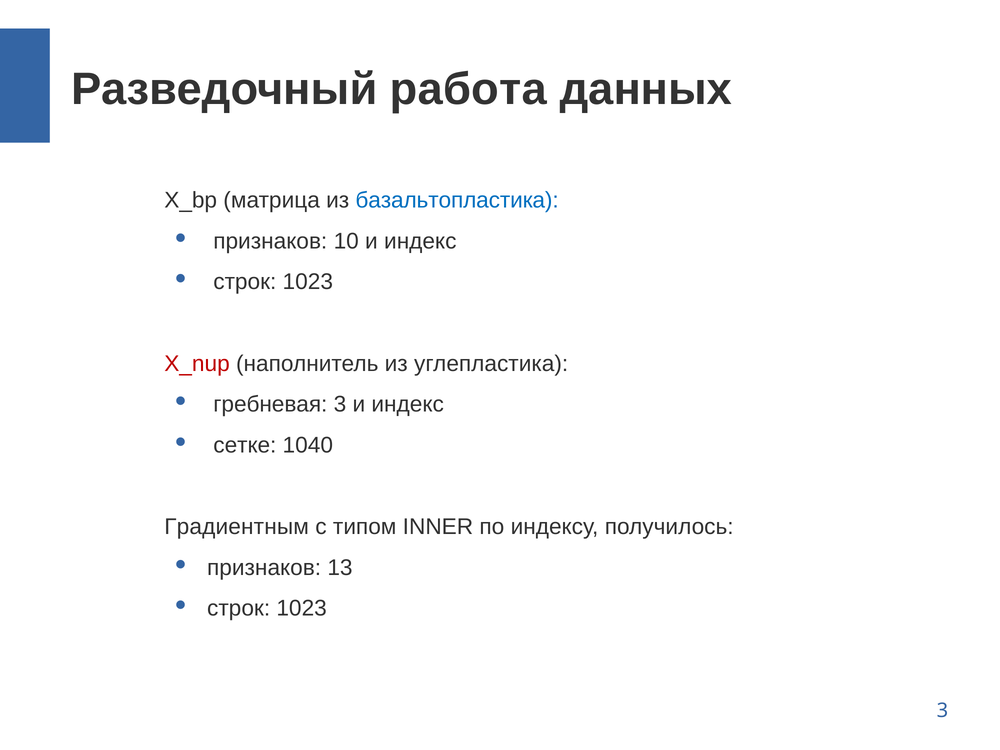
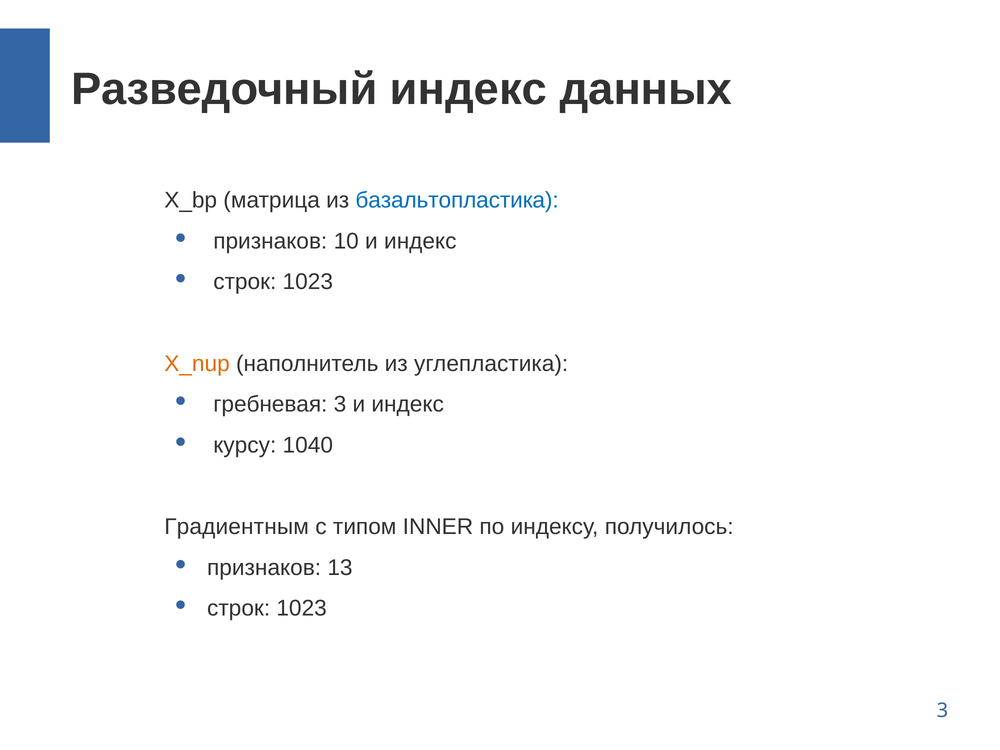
Разведочный работа: работа -> индекс
X_nup colour: red -> orange
сетке: сетке -> курсу
